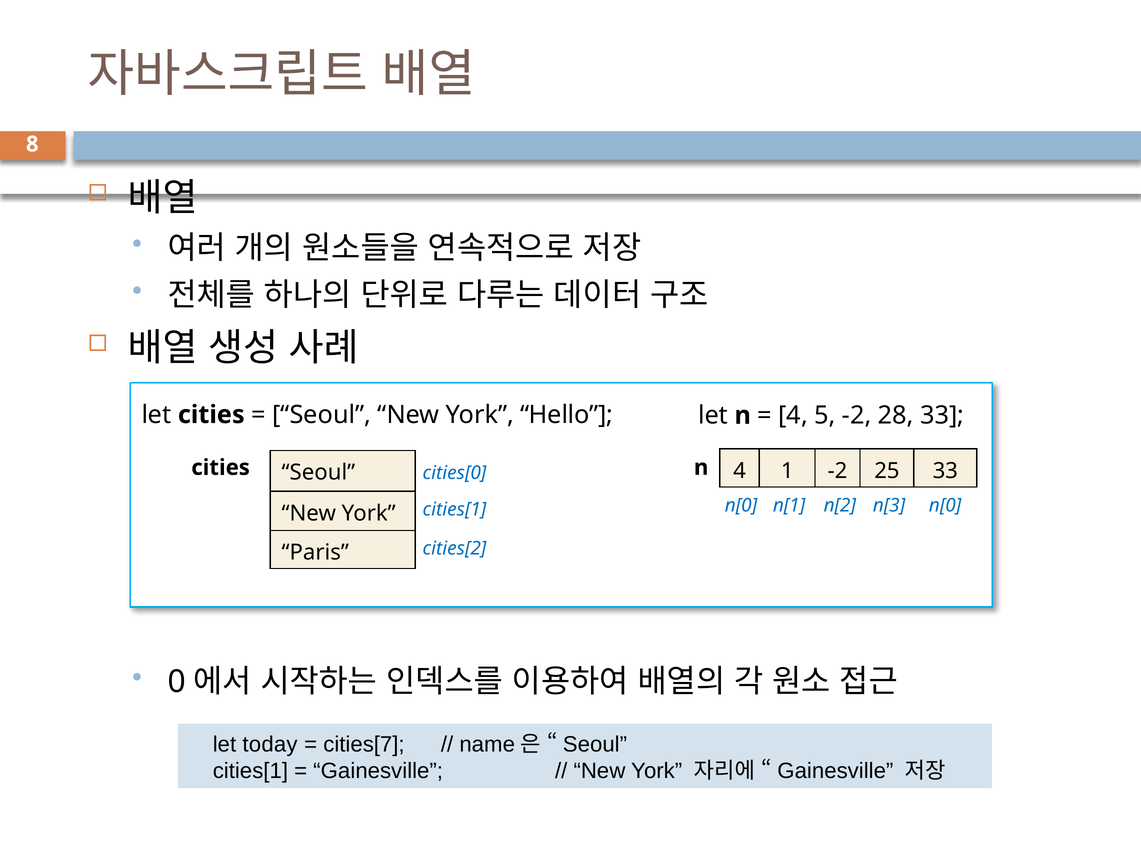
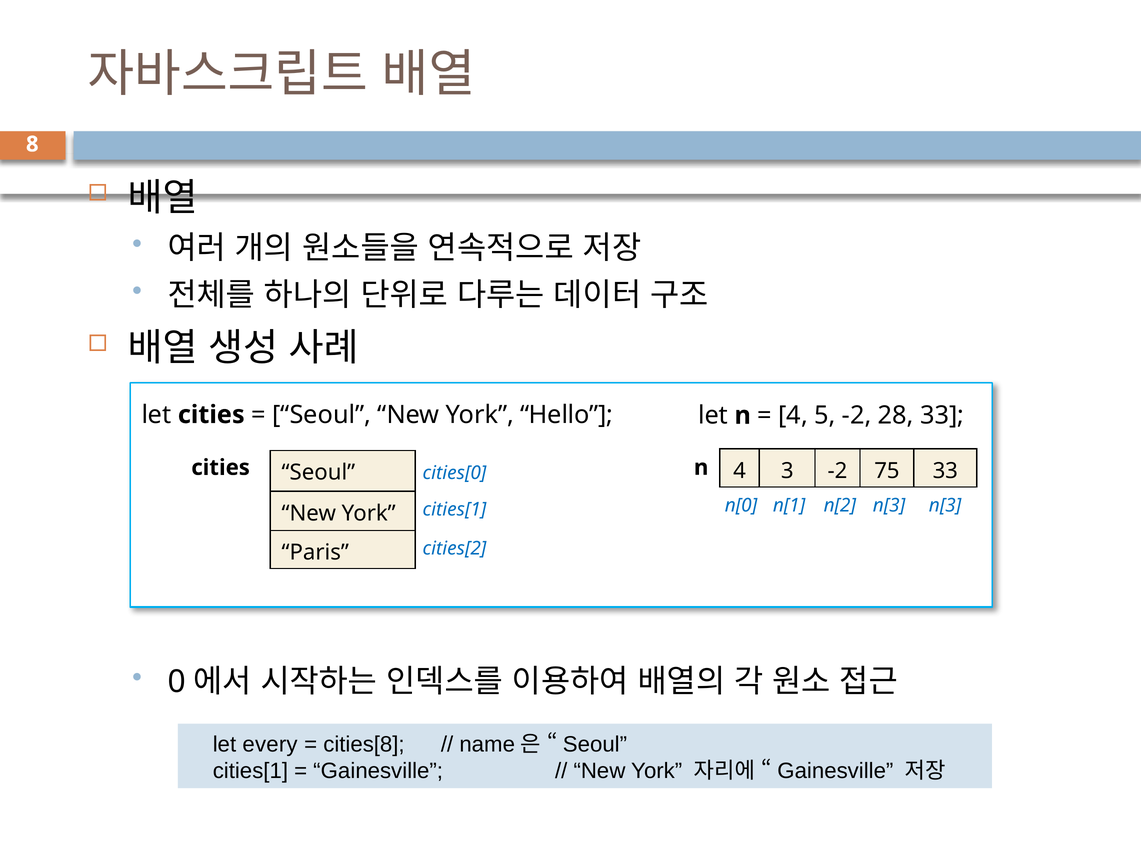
1: 1 -> 3
25: 25 -> 75
n[3 n[0: n[0 -> n[3
today: today -> every
cities[7: cities[7 -> cities[8
